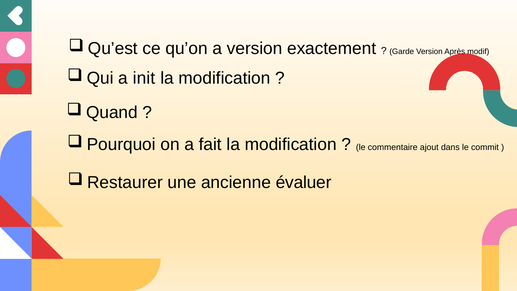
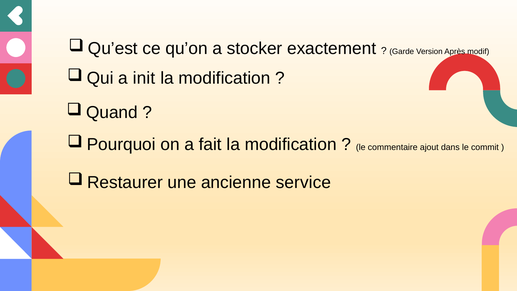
a version: version -> stocker
évaluer: évaluer -> service
